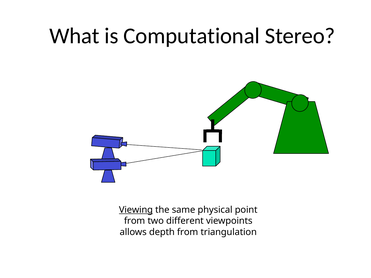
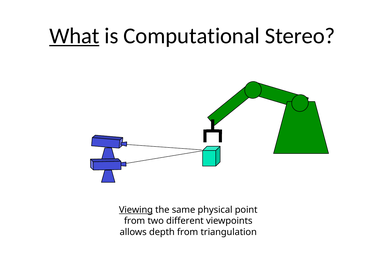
What underline: none -> present
